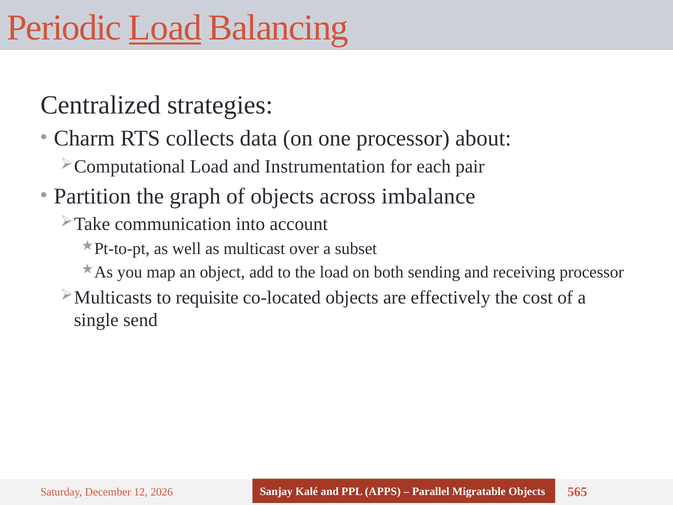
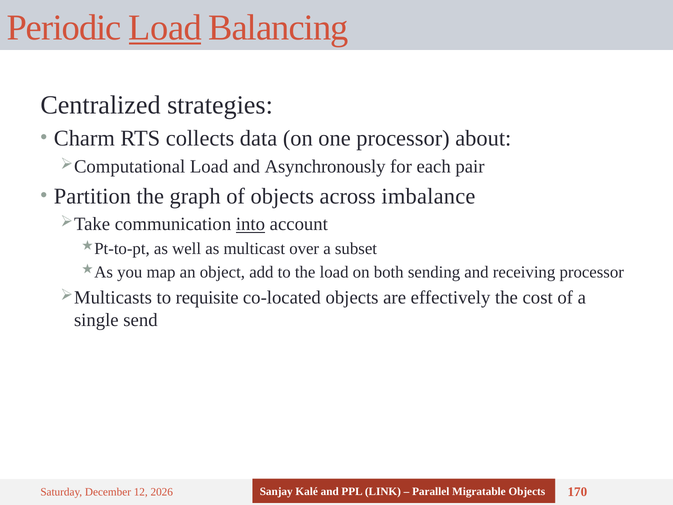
Instrumentation: Instrumentation -> Asynchronously
into underline: none -> present
APPS: APPS -> LINK
565: 565 -> 170
